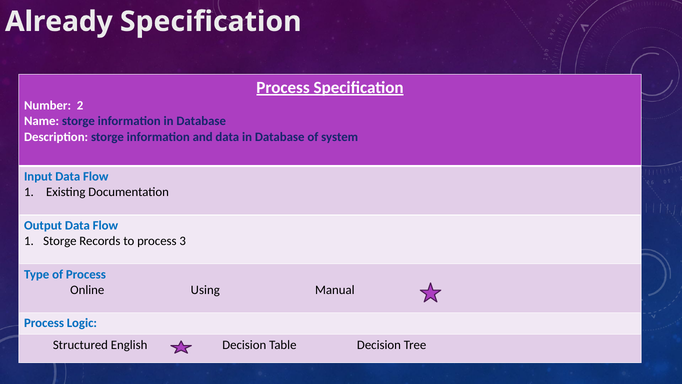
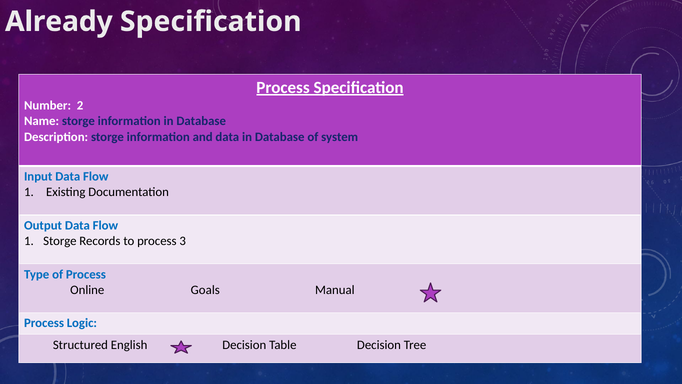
Using: Using -> Goals
